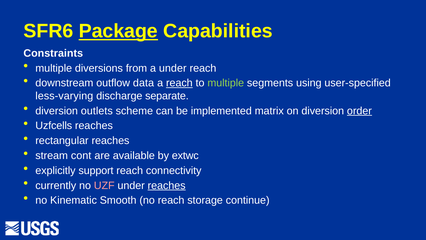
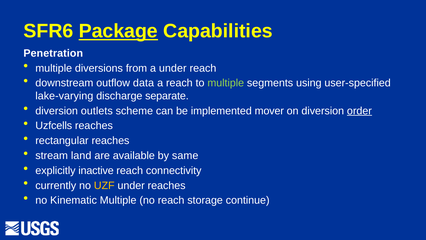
Constraints: Constraints -> Penetration
reach at (179, 83) underline: present -> none
less-varying: less-varying -> lake-varying
matrix: matrix -> mover
cont: cont -> land
extwc: extwc -> same
support: support -> inactive
UZF colour: pink -> yellow
reaches at (167, 185) underline: present -> none
Kinematic Smooth: Smooth -> Multiple
